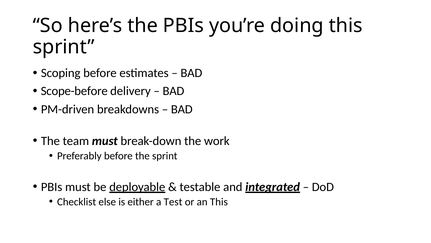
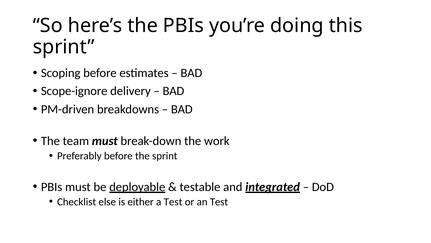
Scope-before: Scope-before -> Scope-ignore
an This: This -> Test
